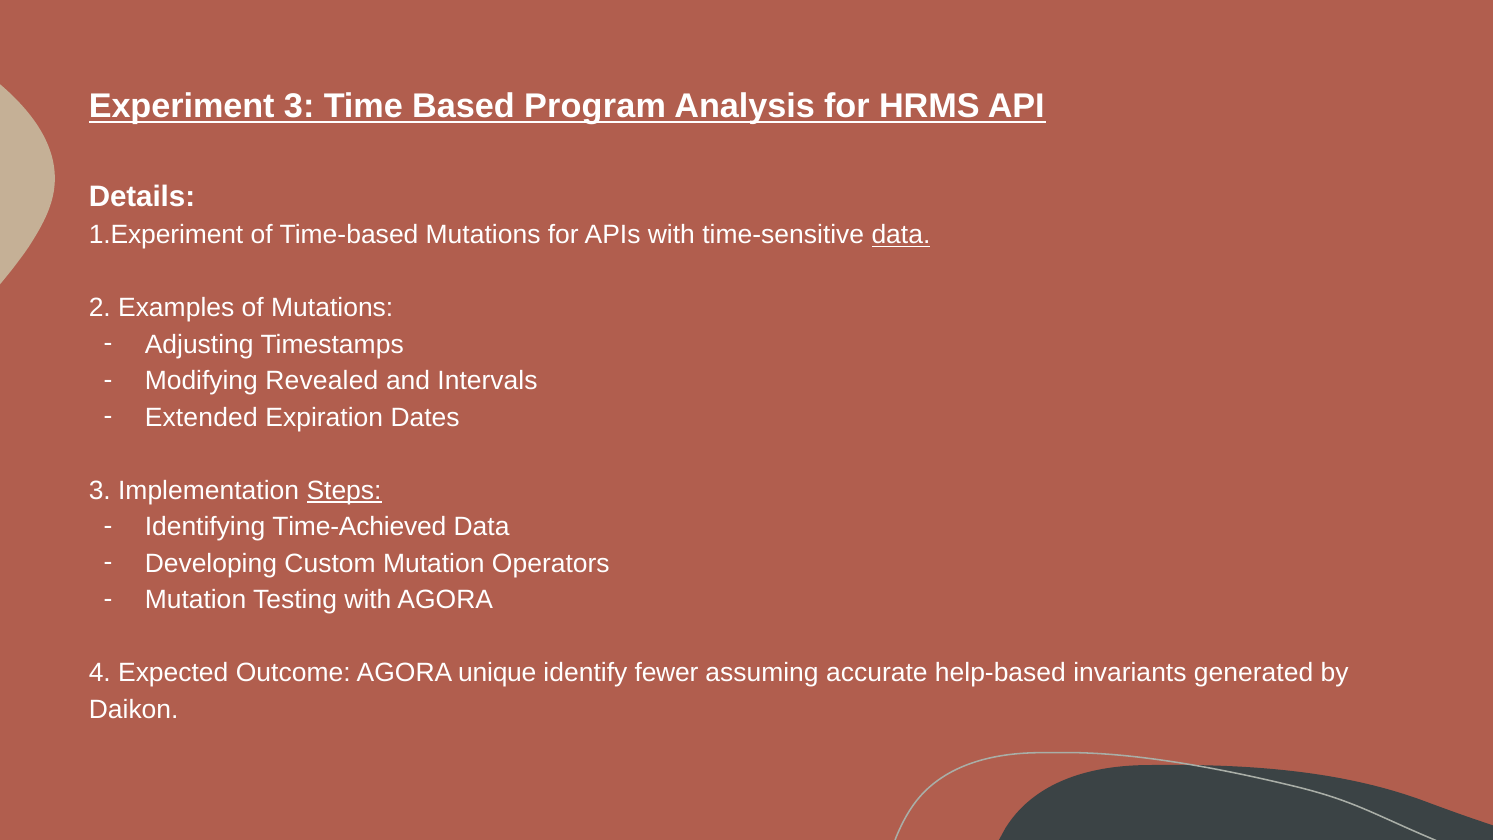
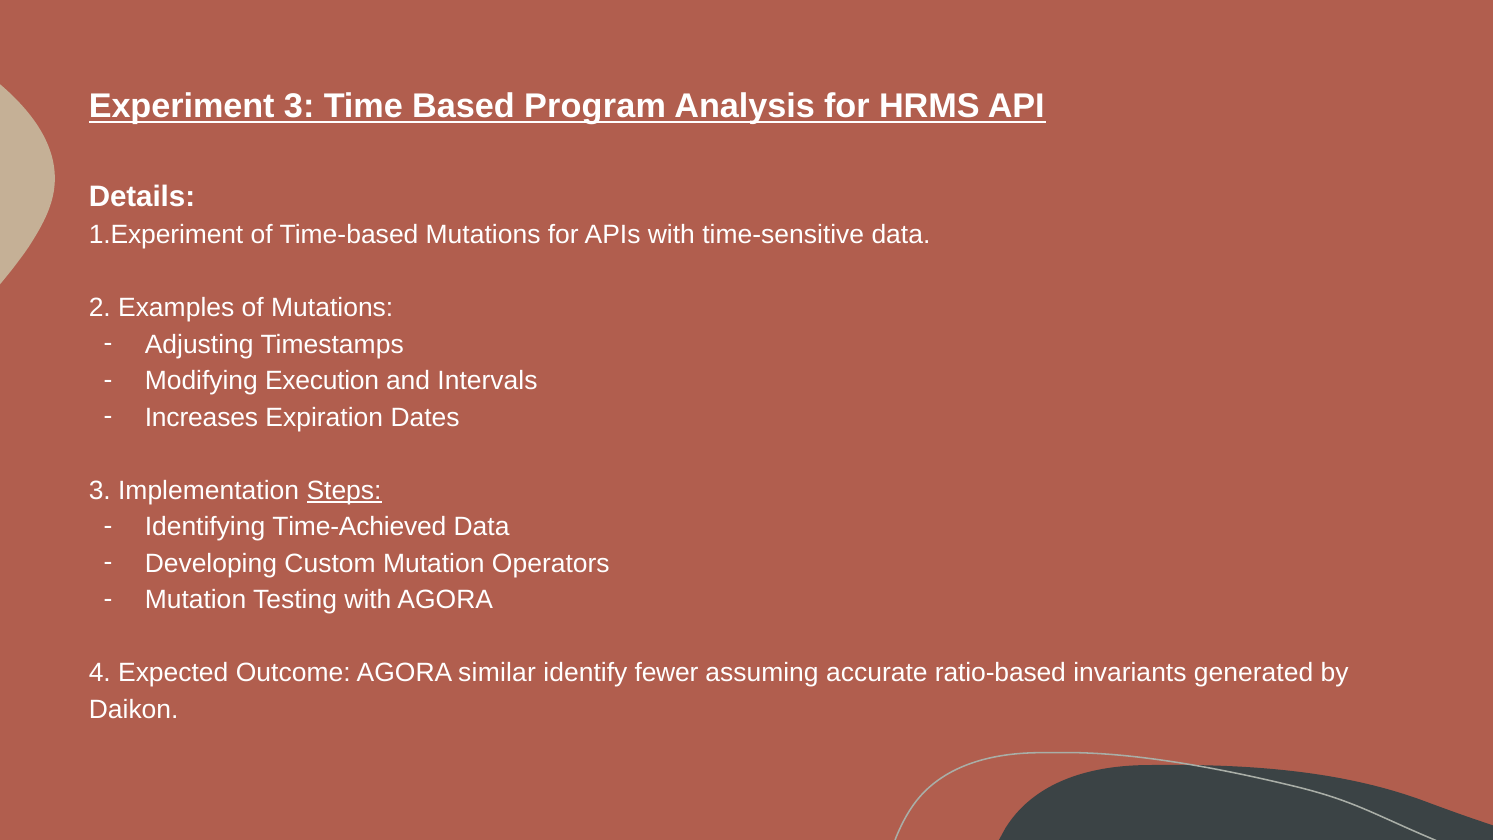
data at (901, 235) underline: present -> none
Revealed: Revealed -> Execution
Extended: Extended -> Increases
unique: unique -> similar
help-based: help-based -> ratio-based
